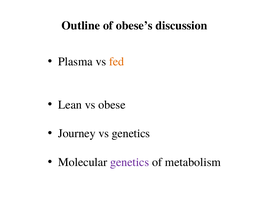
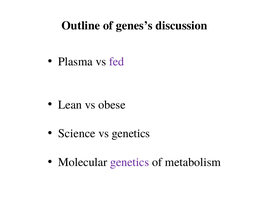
obese’s: obese’s -> genes’s
fed colour: orange -> purple
Journey: Journey -> Science
